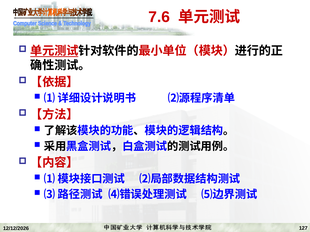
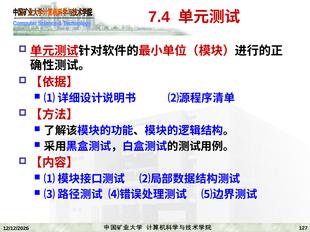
7.6: 7.6 -> 7.4
